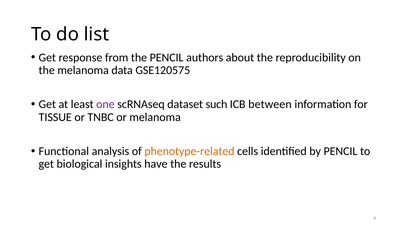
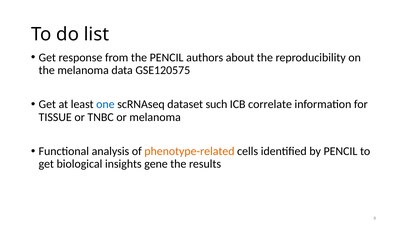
one colour: purple -> blue
between: between -> correlate
have: have -> gene
